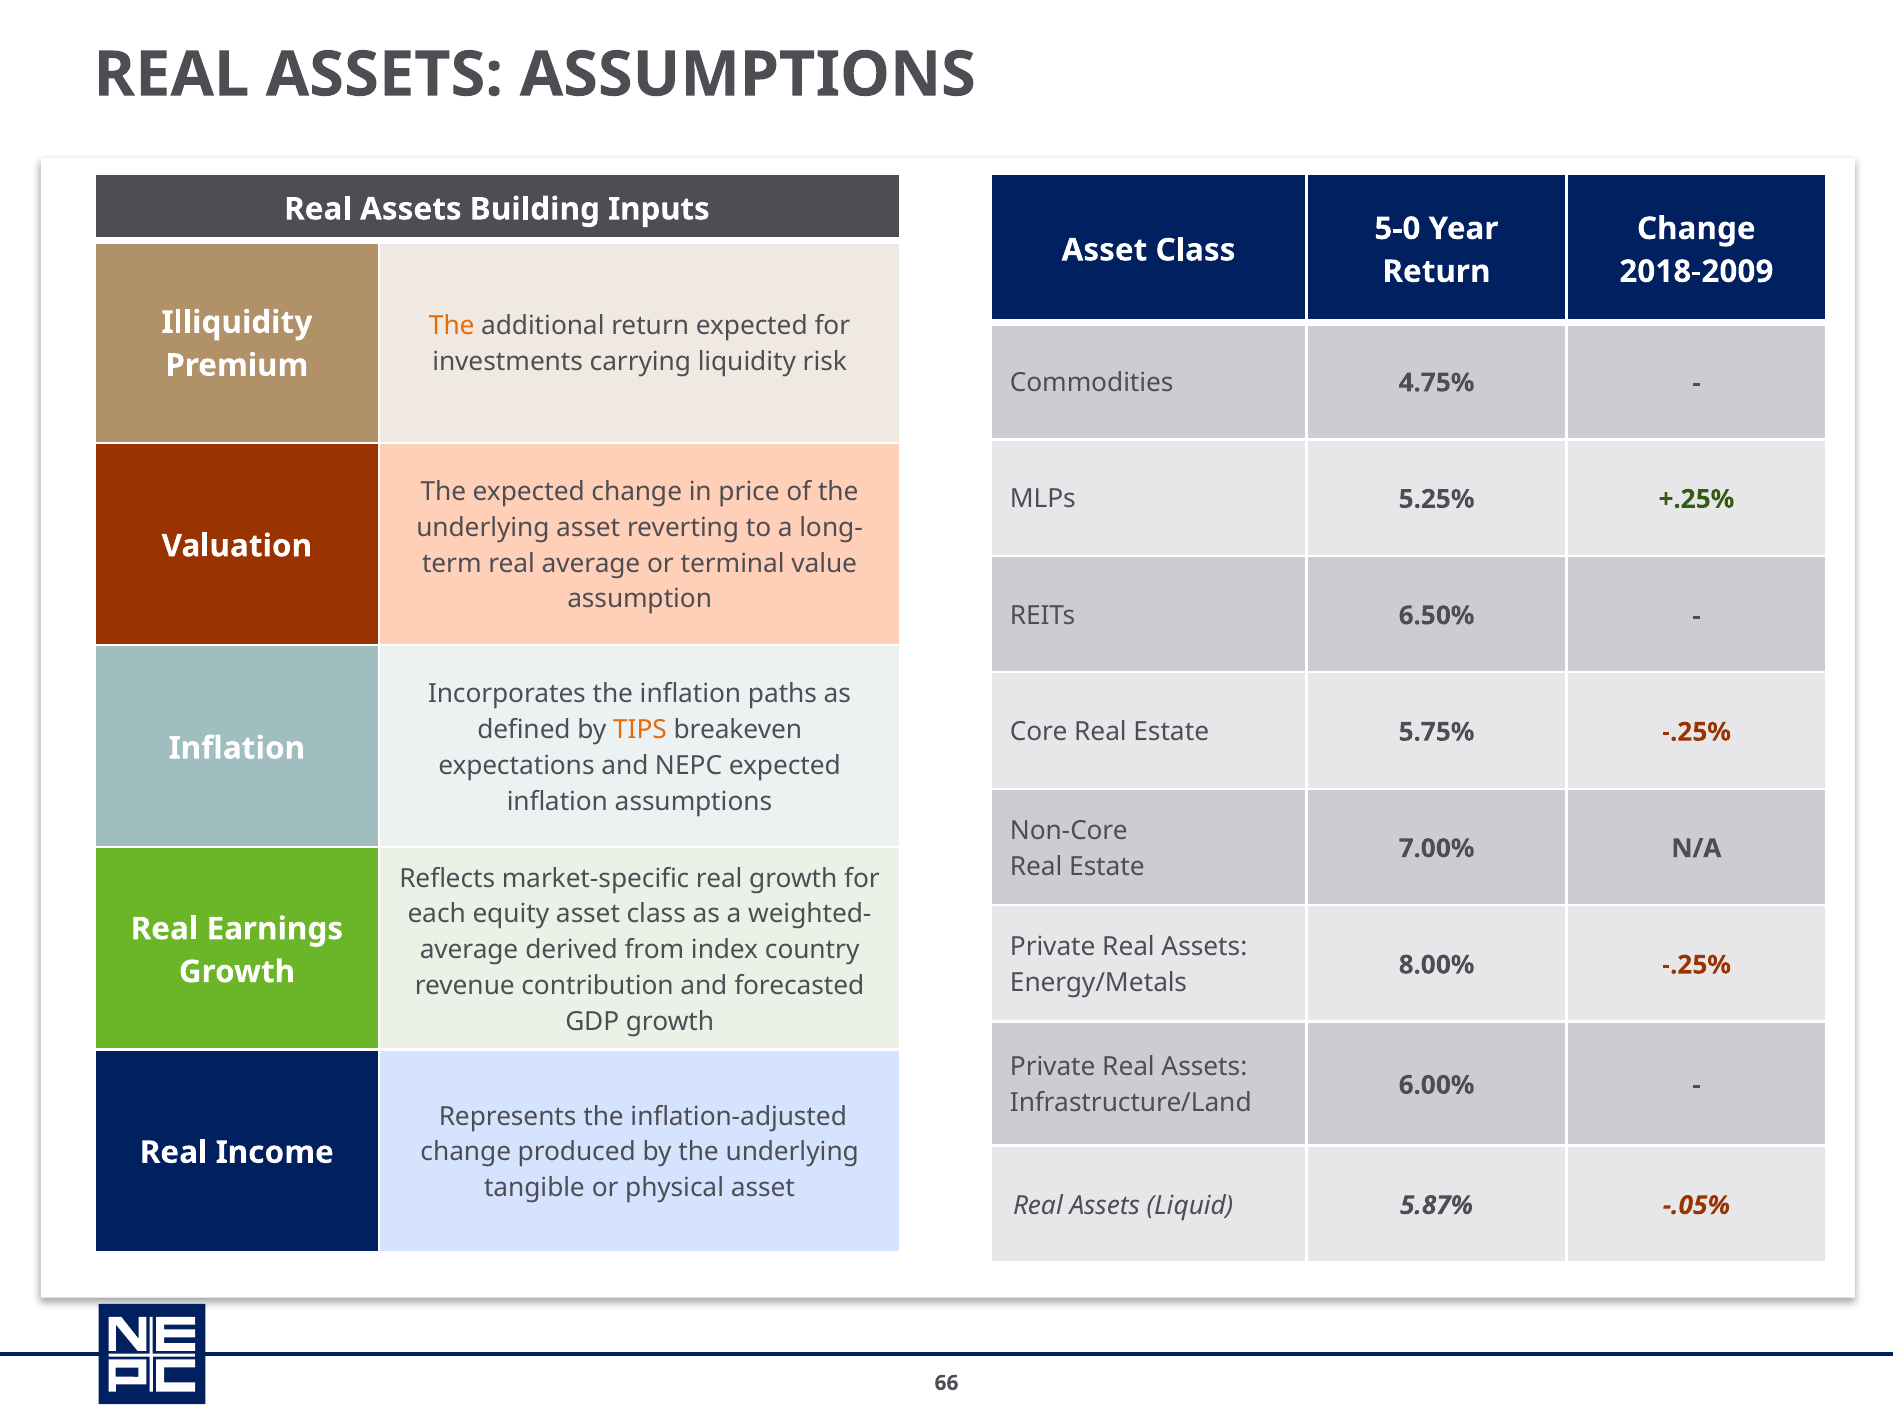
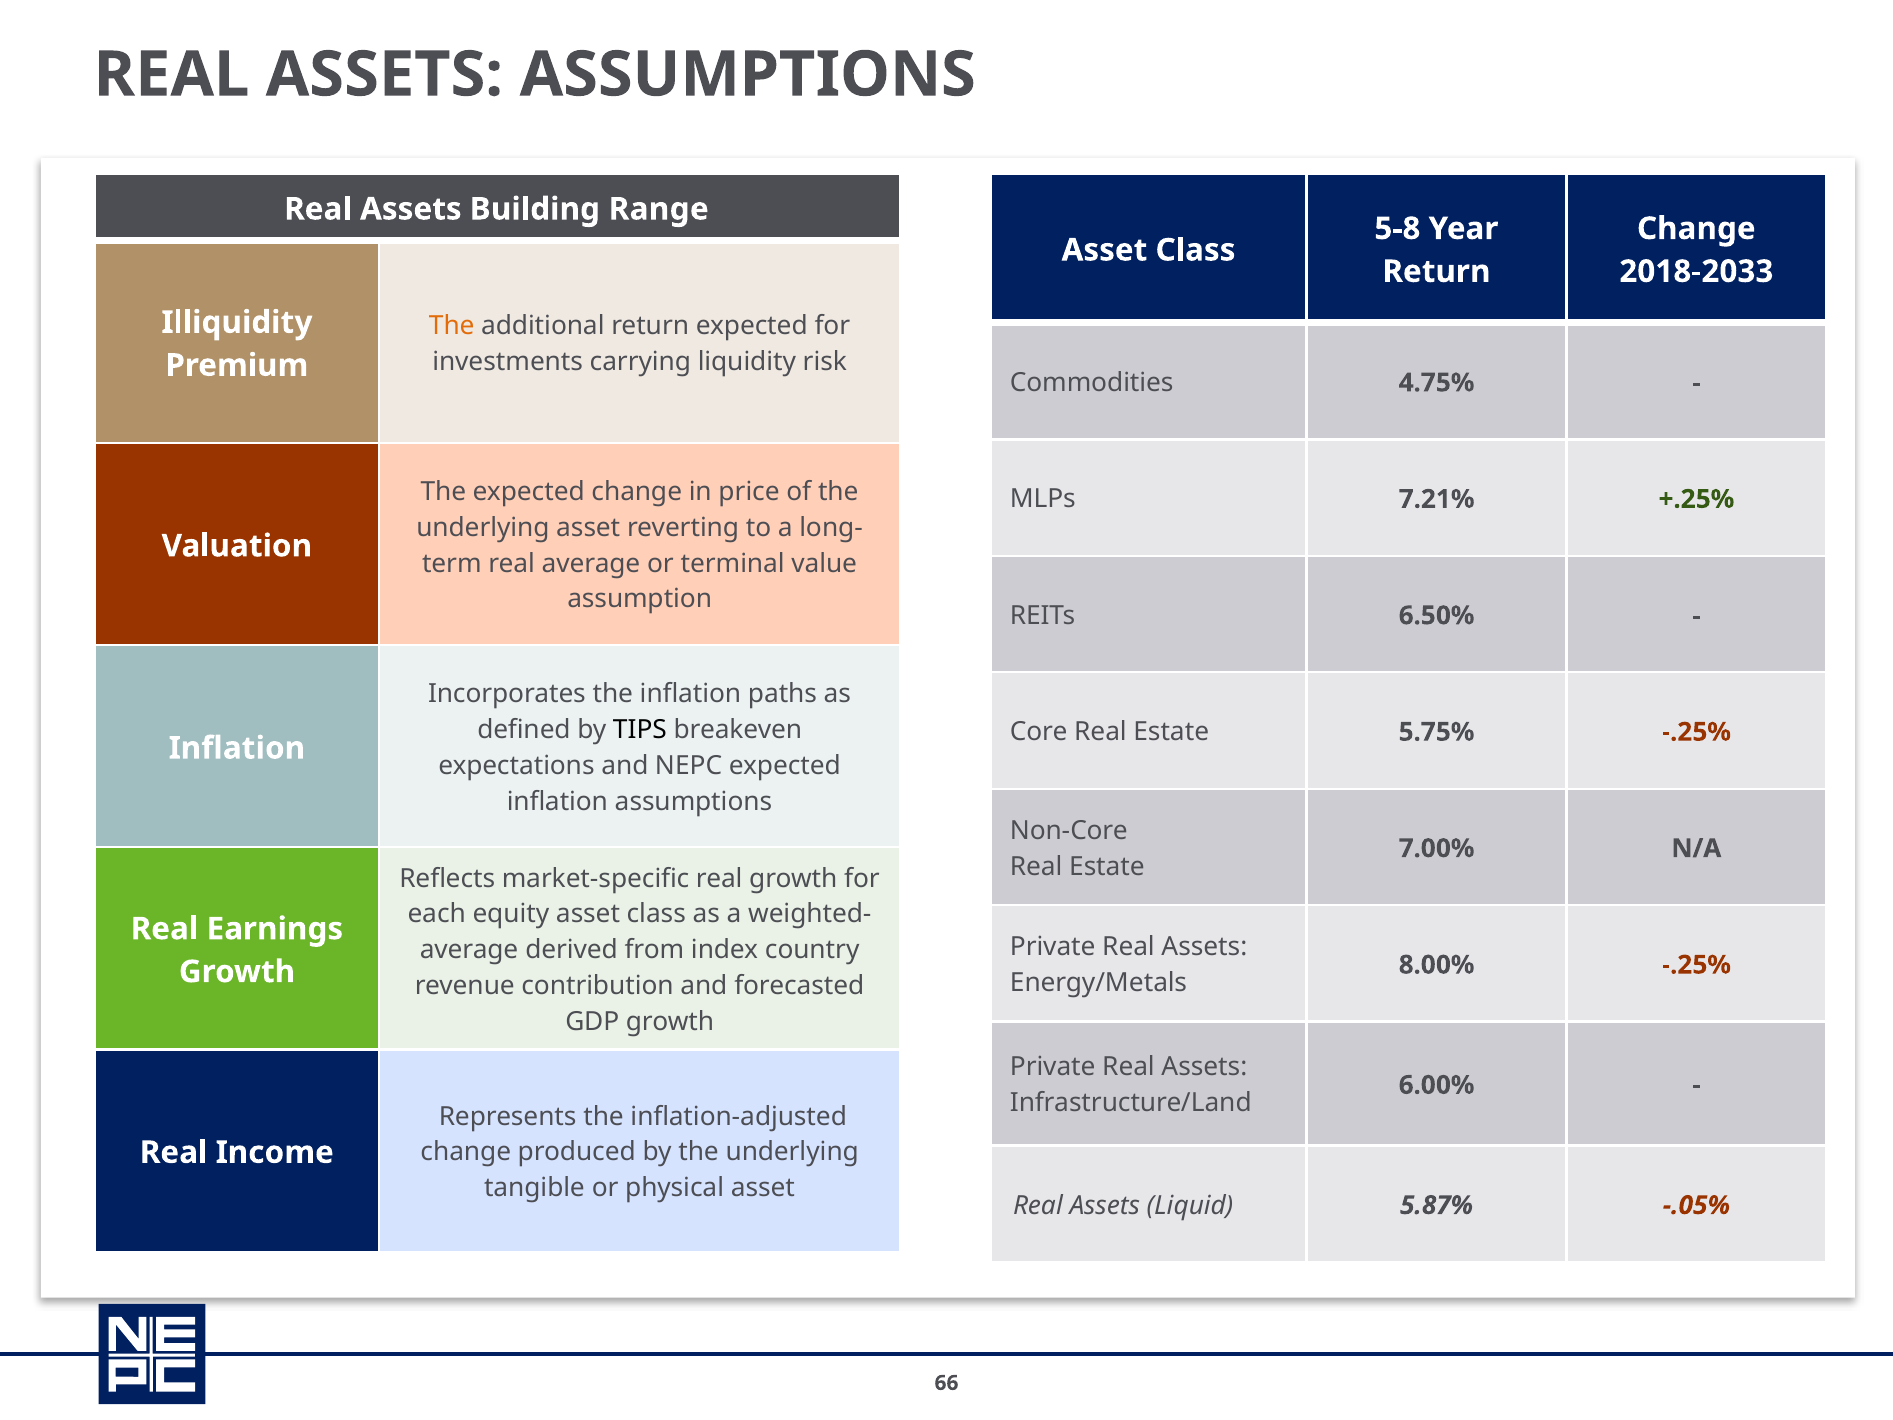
Inputs: Inputs -> Range
5-0: 5-0 -> 5-8
2018-2009: 2018-2009 -> 2018-2033
5.25%: 5.25% -> 7.21%
TIPS colour: orange -> black
